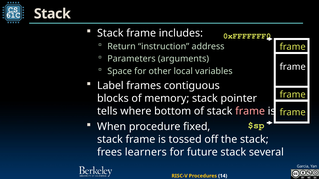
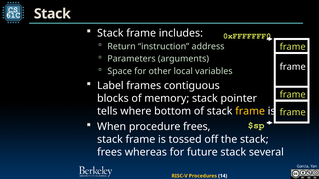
frame at (250, 111) colour: pink -> yellow
procedure fixed: fixed -> frees
learners: learners -> whereas
